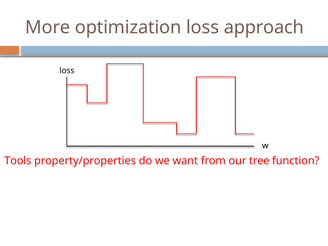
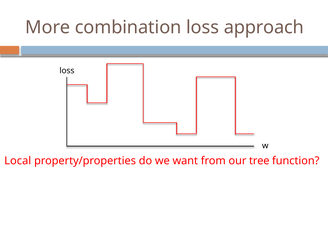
optimization: optimization -> combination
Tools: Tools -> Local
